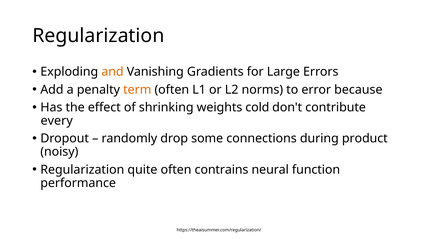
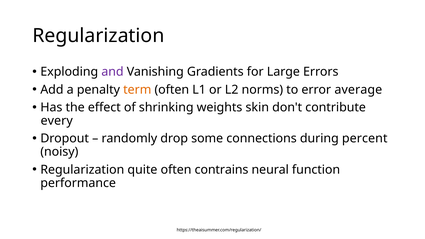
and colour: orange -> purple
because: because -> average
cold: cold -> skin
product: product -> percent
